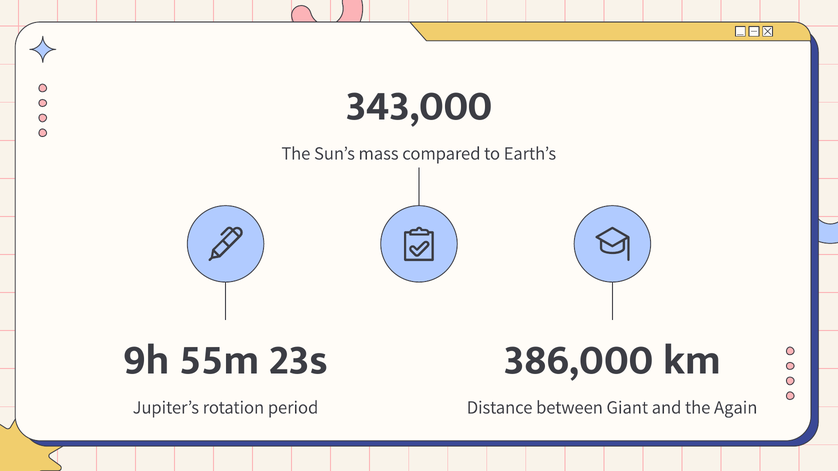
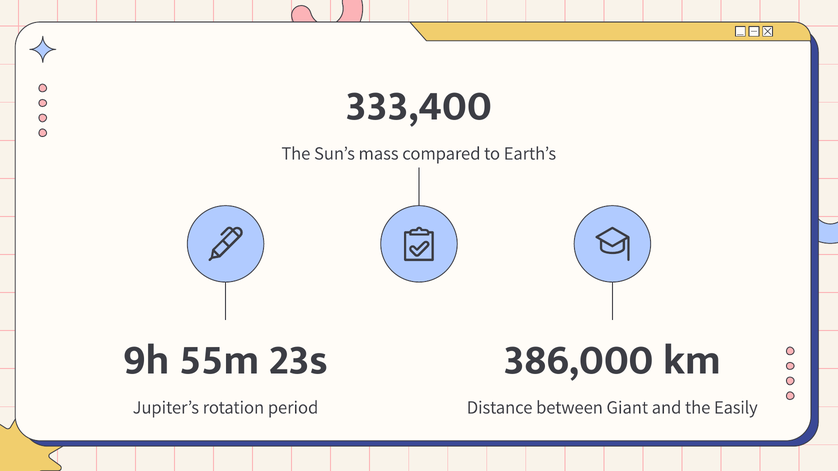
343,000: 343,000 -> 333,400
Again: Again -> Easily
